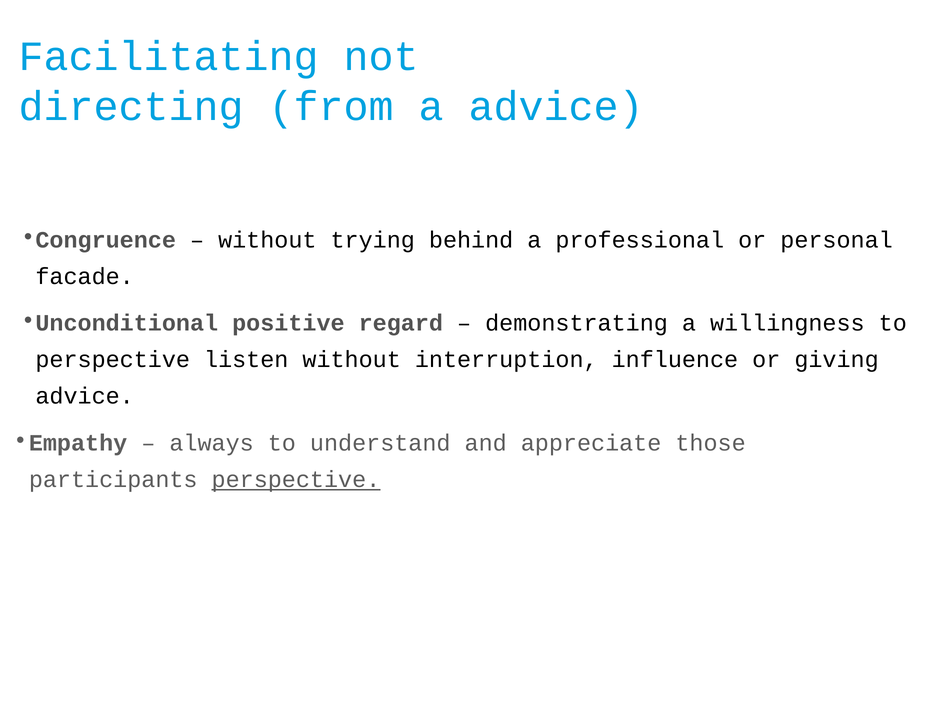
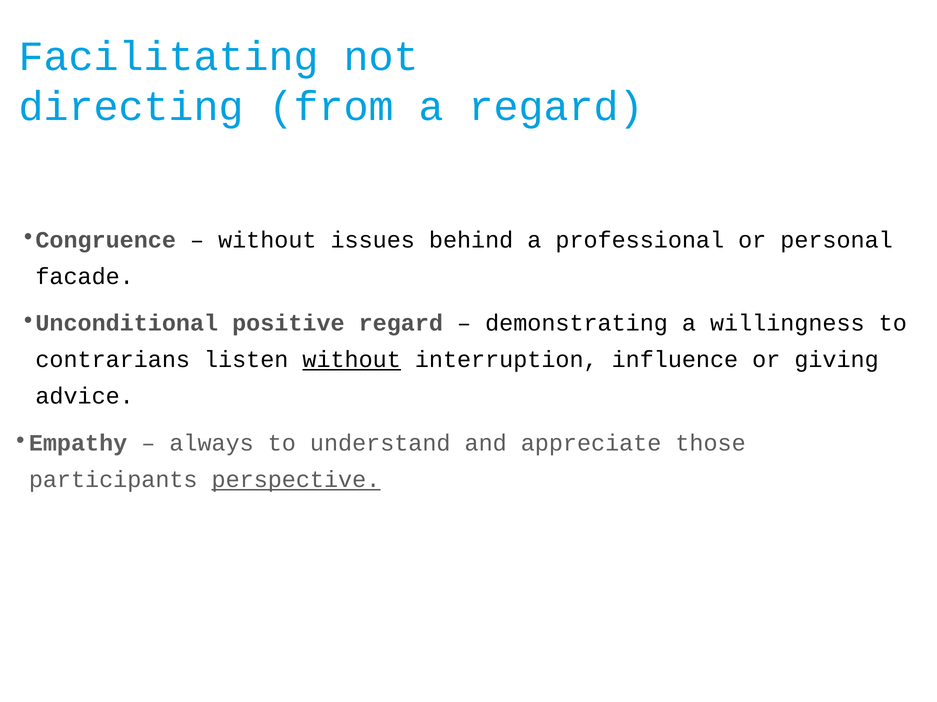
a advice: advice -> regard
trying: trying -> issues
perspective at (113, 360): perspective -> contrarians
without at (352, 360) underline: none -> present
